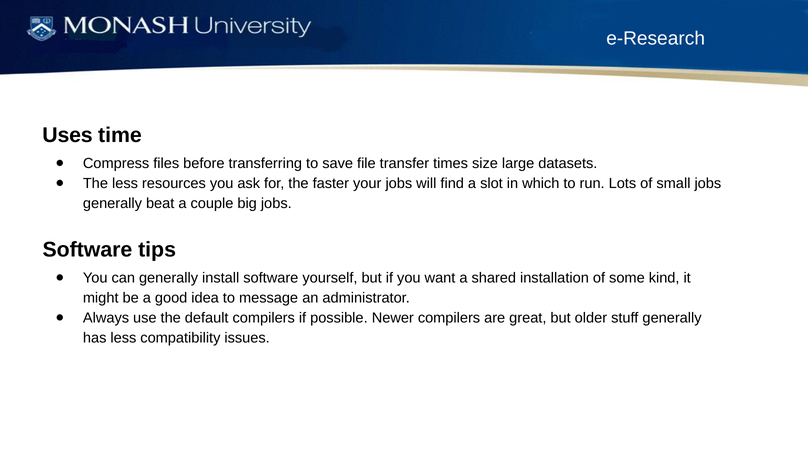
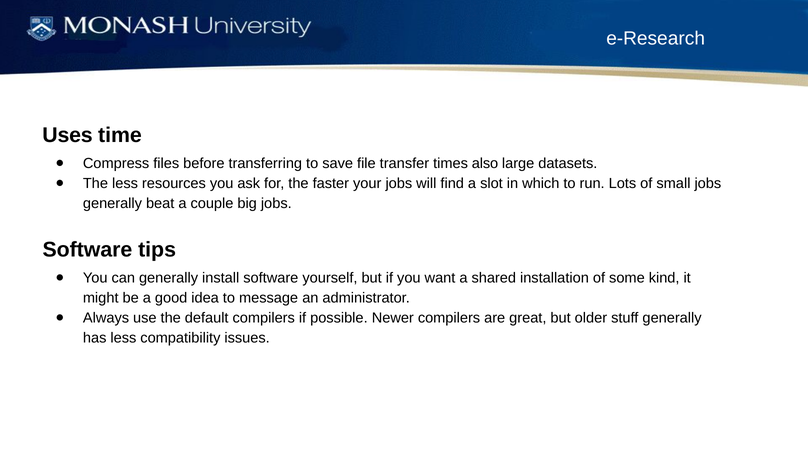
size: size -> also
